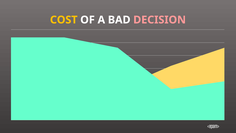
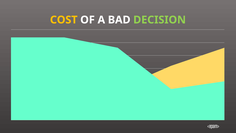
DECISION colour: pink -> light green
